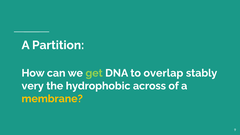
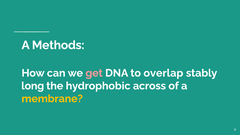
Partition: Partition -> Methods
get colour: light green -> pink
very: very -> long
